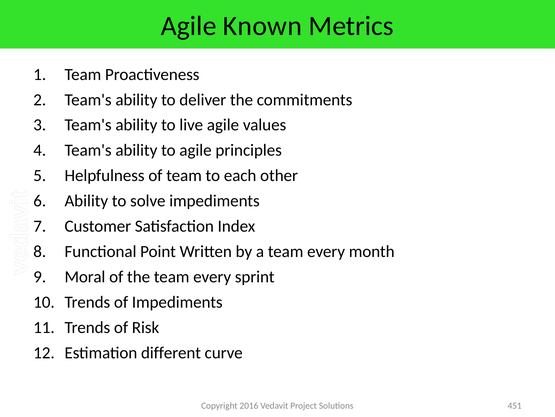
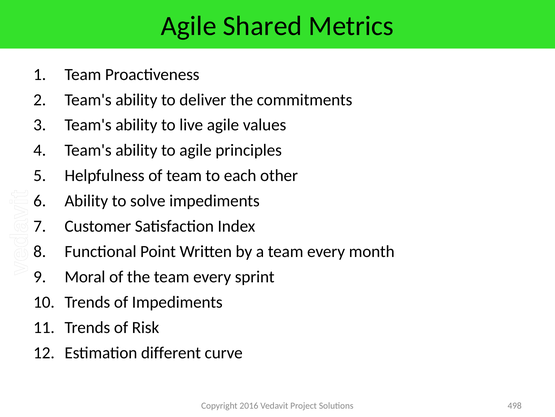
Known: Known -> Shared
451: 451 -> 498
